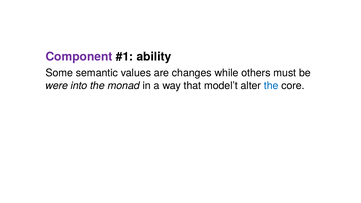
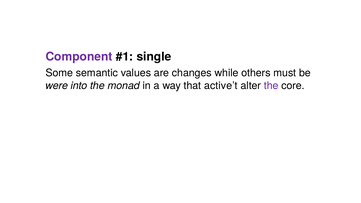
ability: ability -> single
model’t: model’t -> active’t
the at (271, 86) colour: blue -> purple
